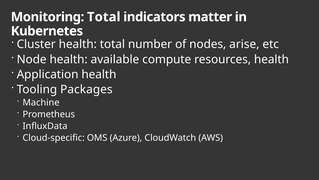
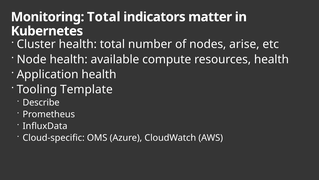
Packages: Packages -> Template
Machine: Machine -> Describe
